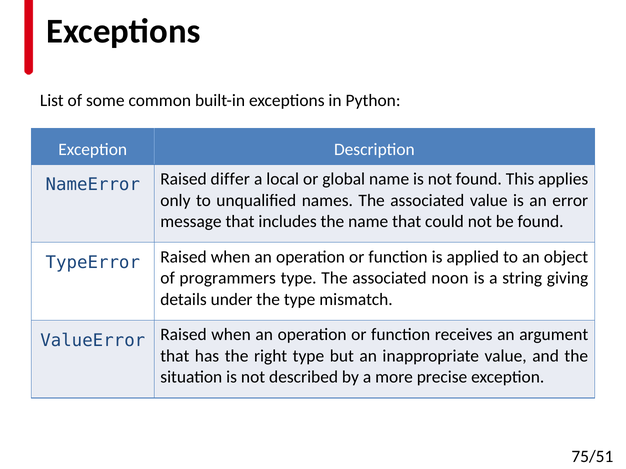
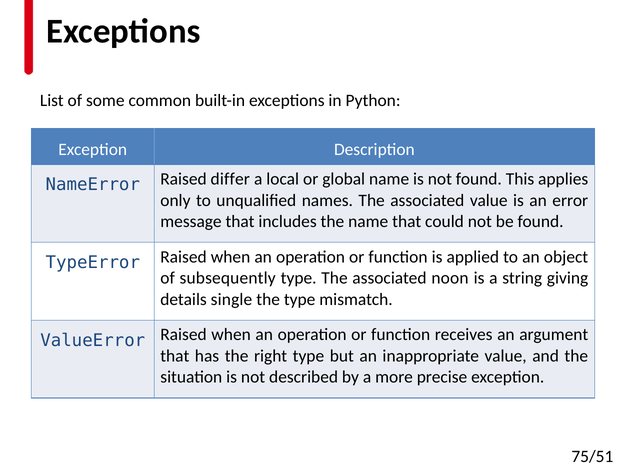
programmers: programmers -> subsequently
under: under -> single
